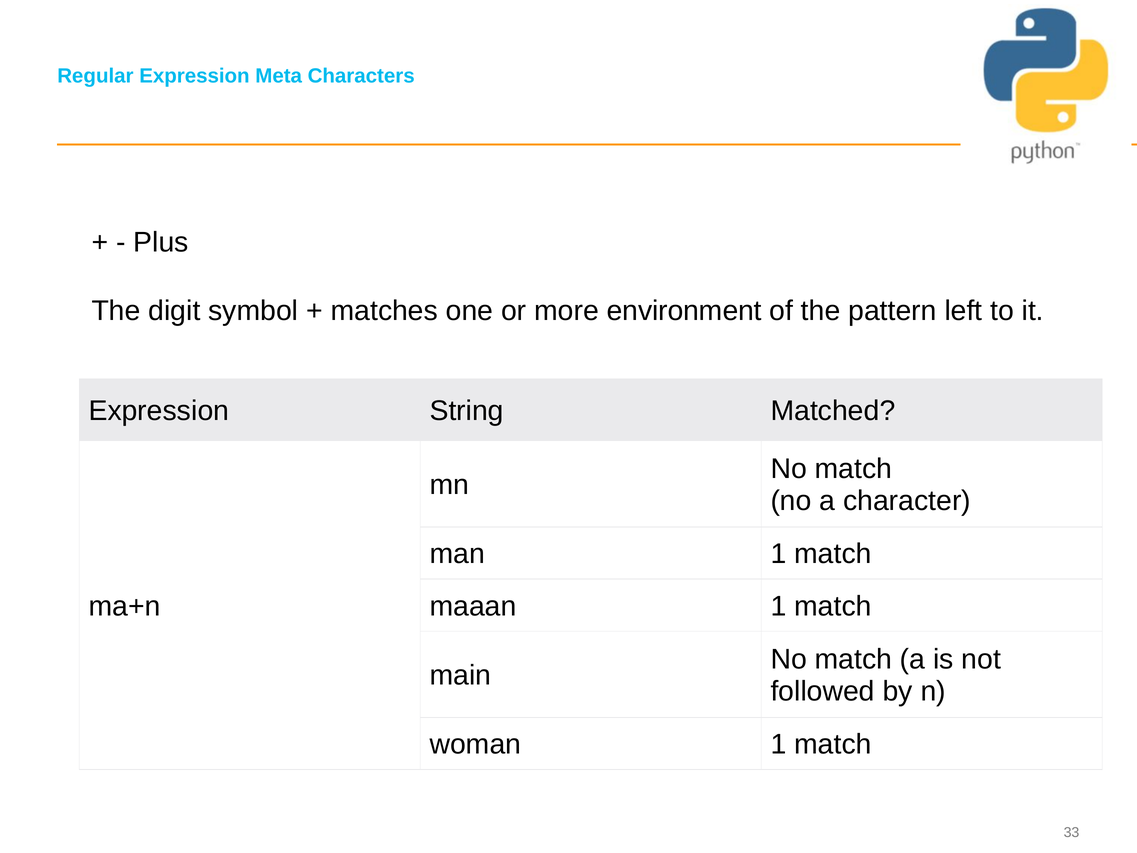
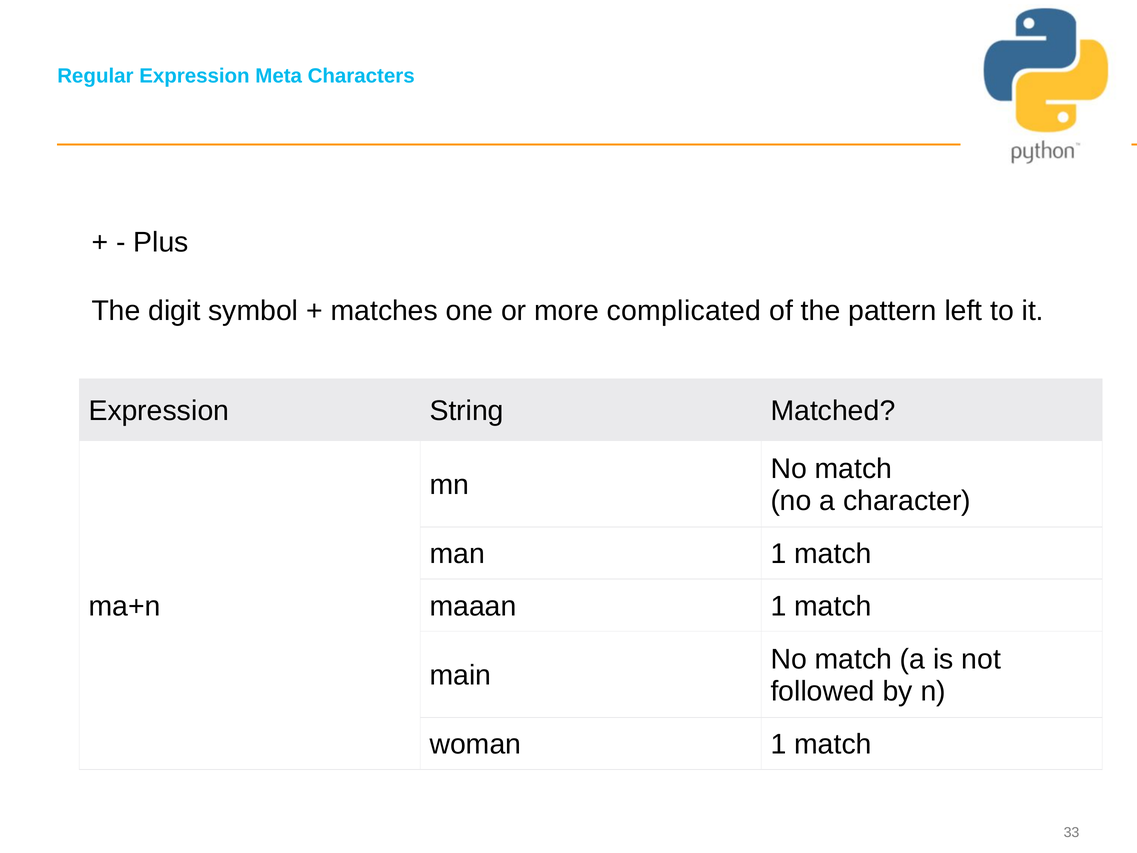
environment: environment -> complicated
